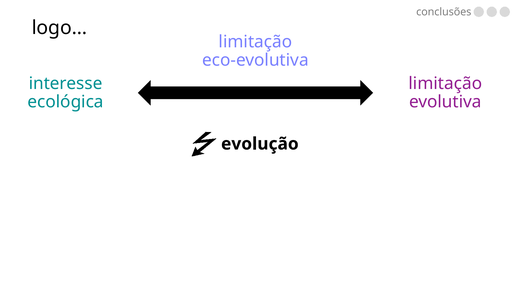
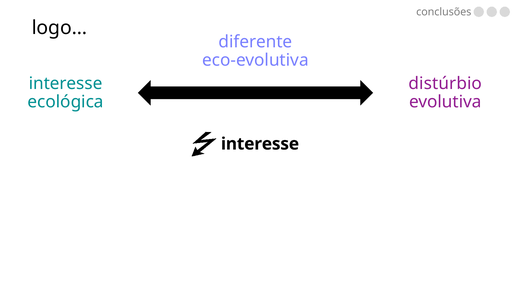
limitação at (255, 42): limitação -> diferente
limitação at (445, 83): limitação -> distúrbio
evolução at (260, 144): evolução -> interesse
